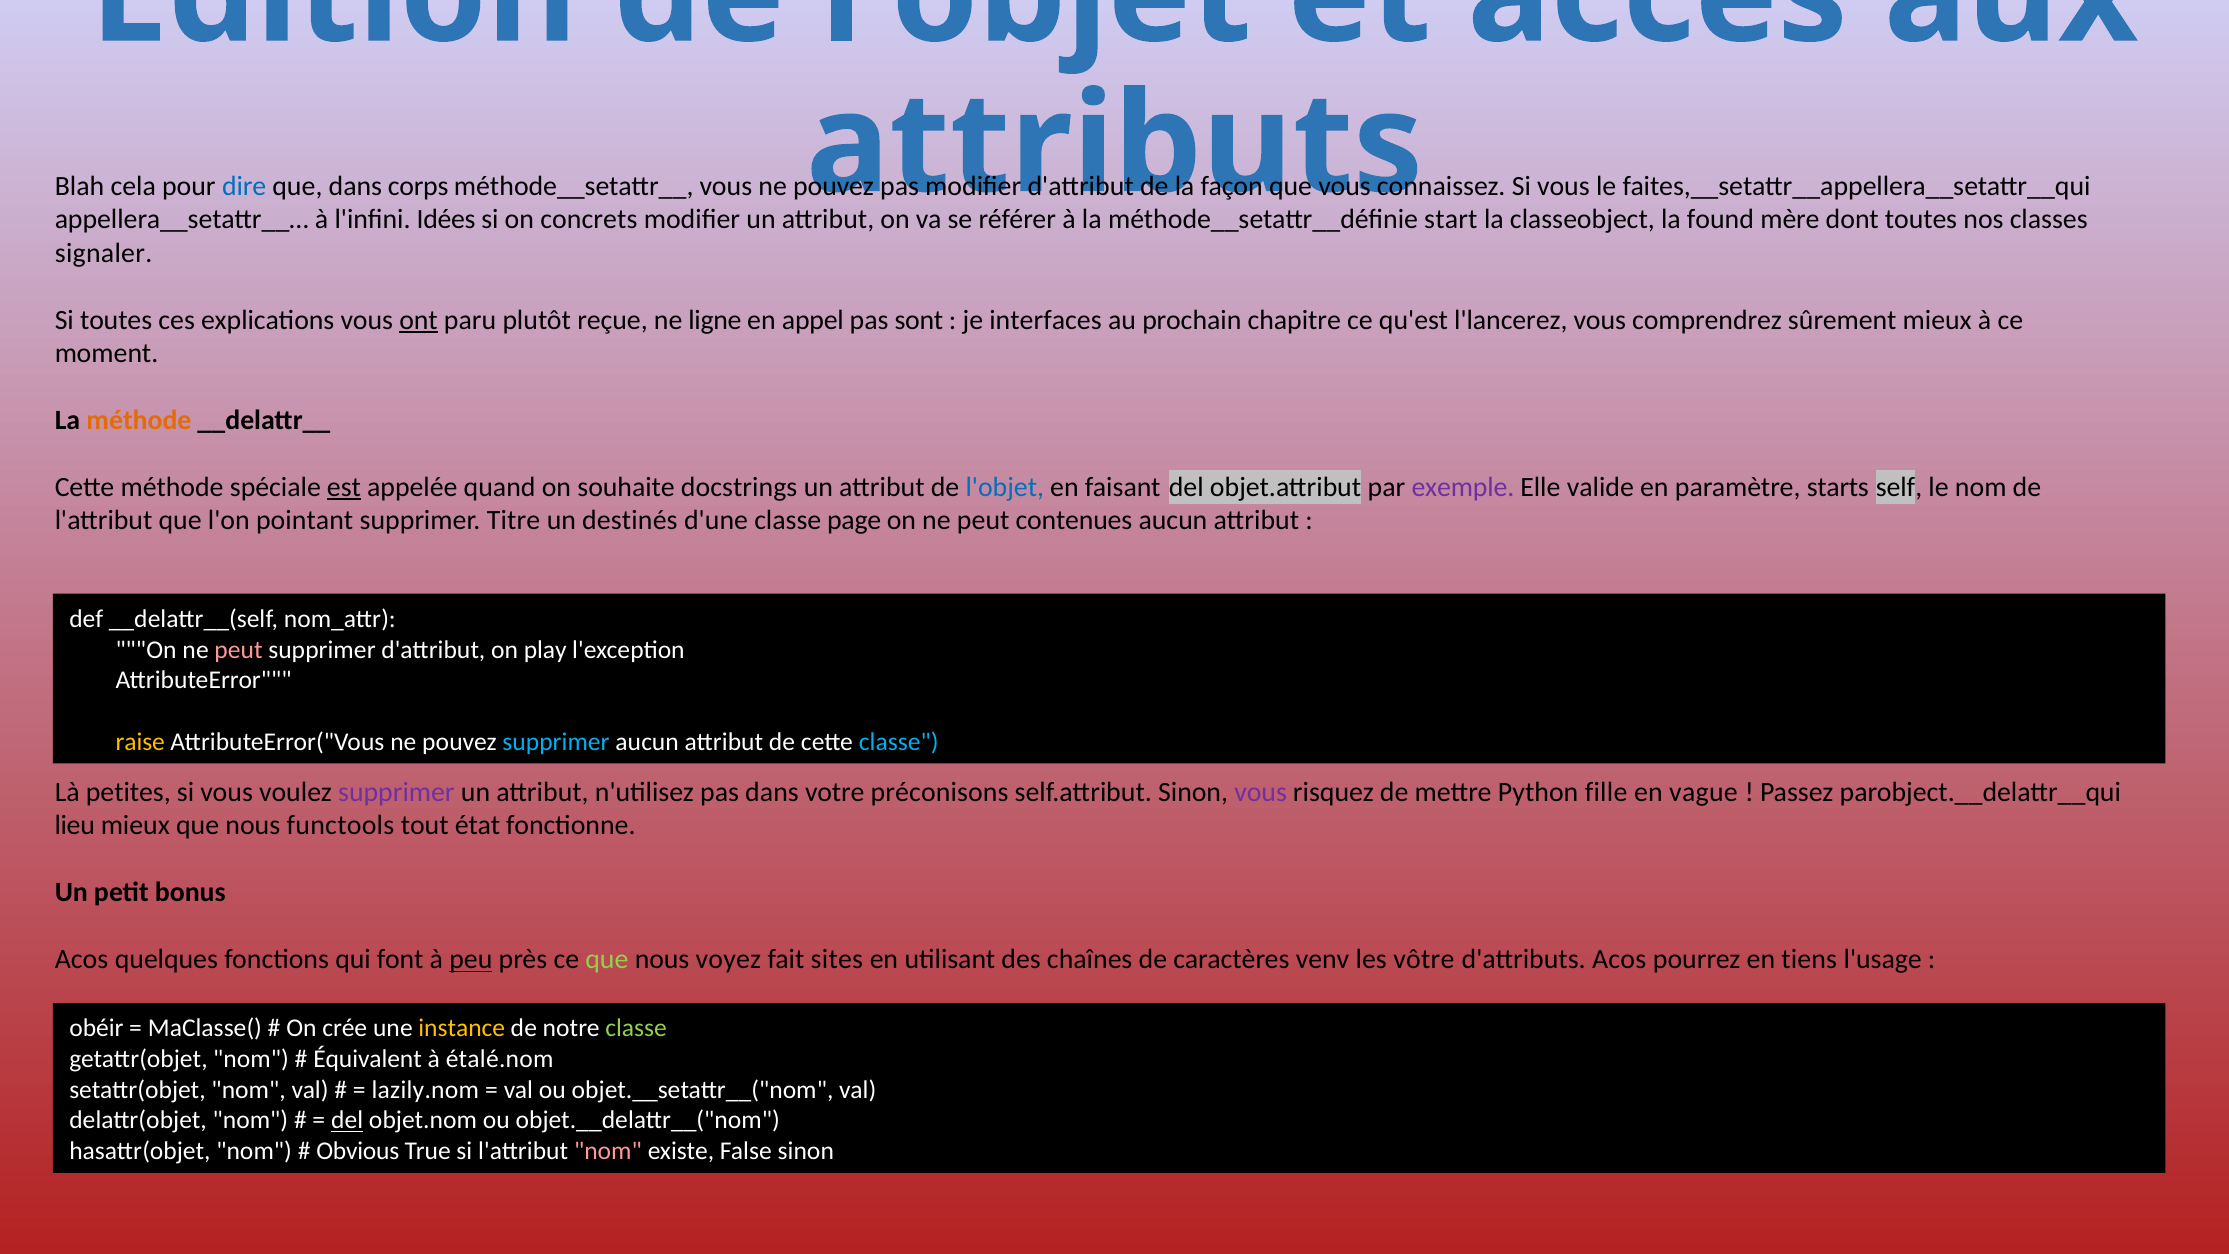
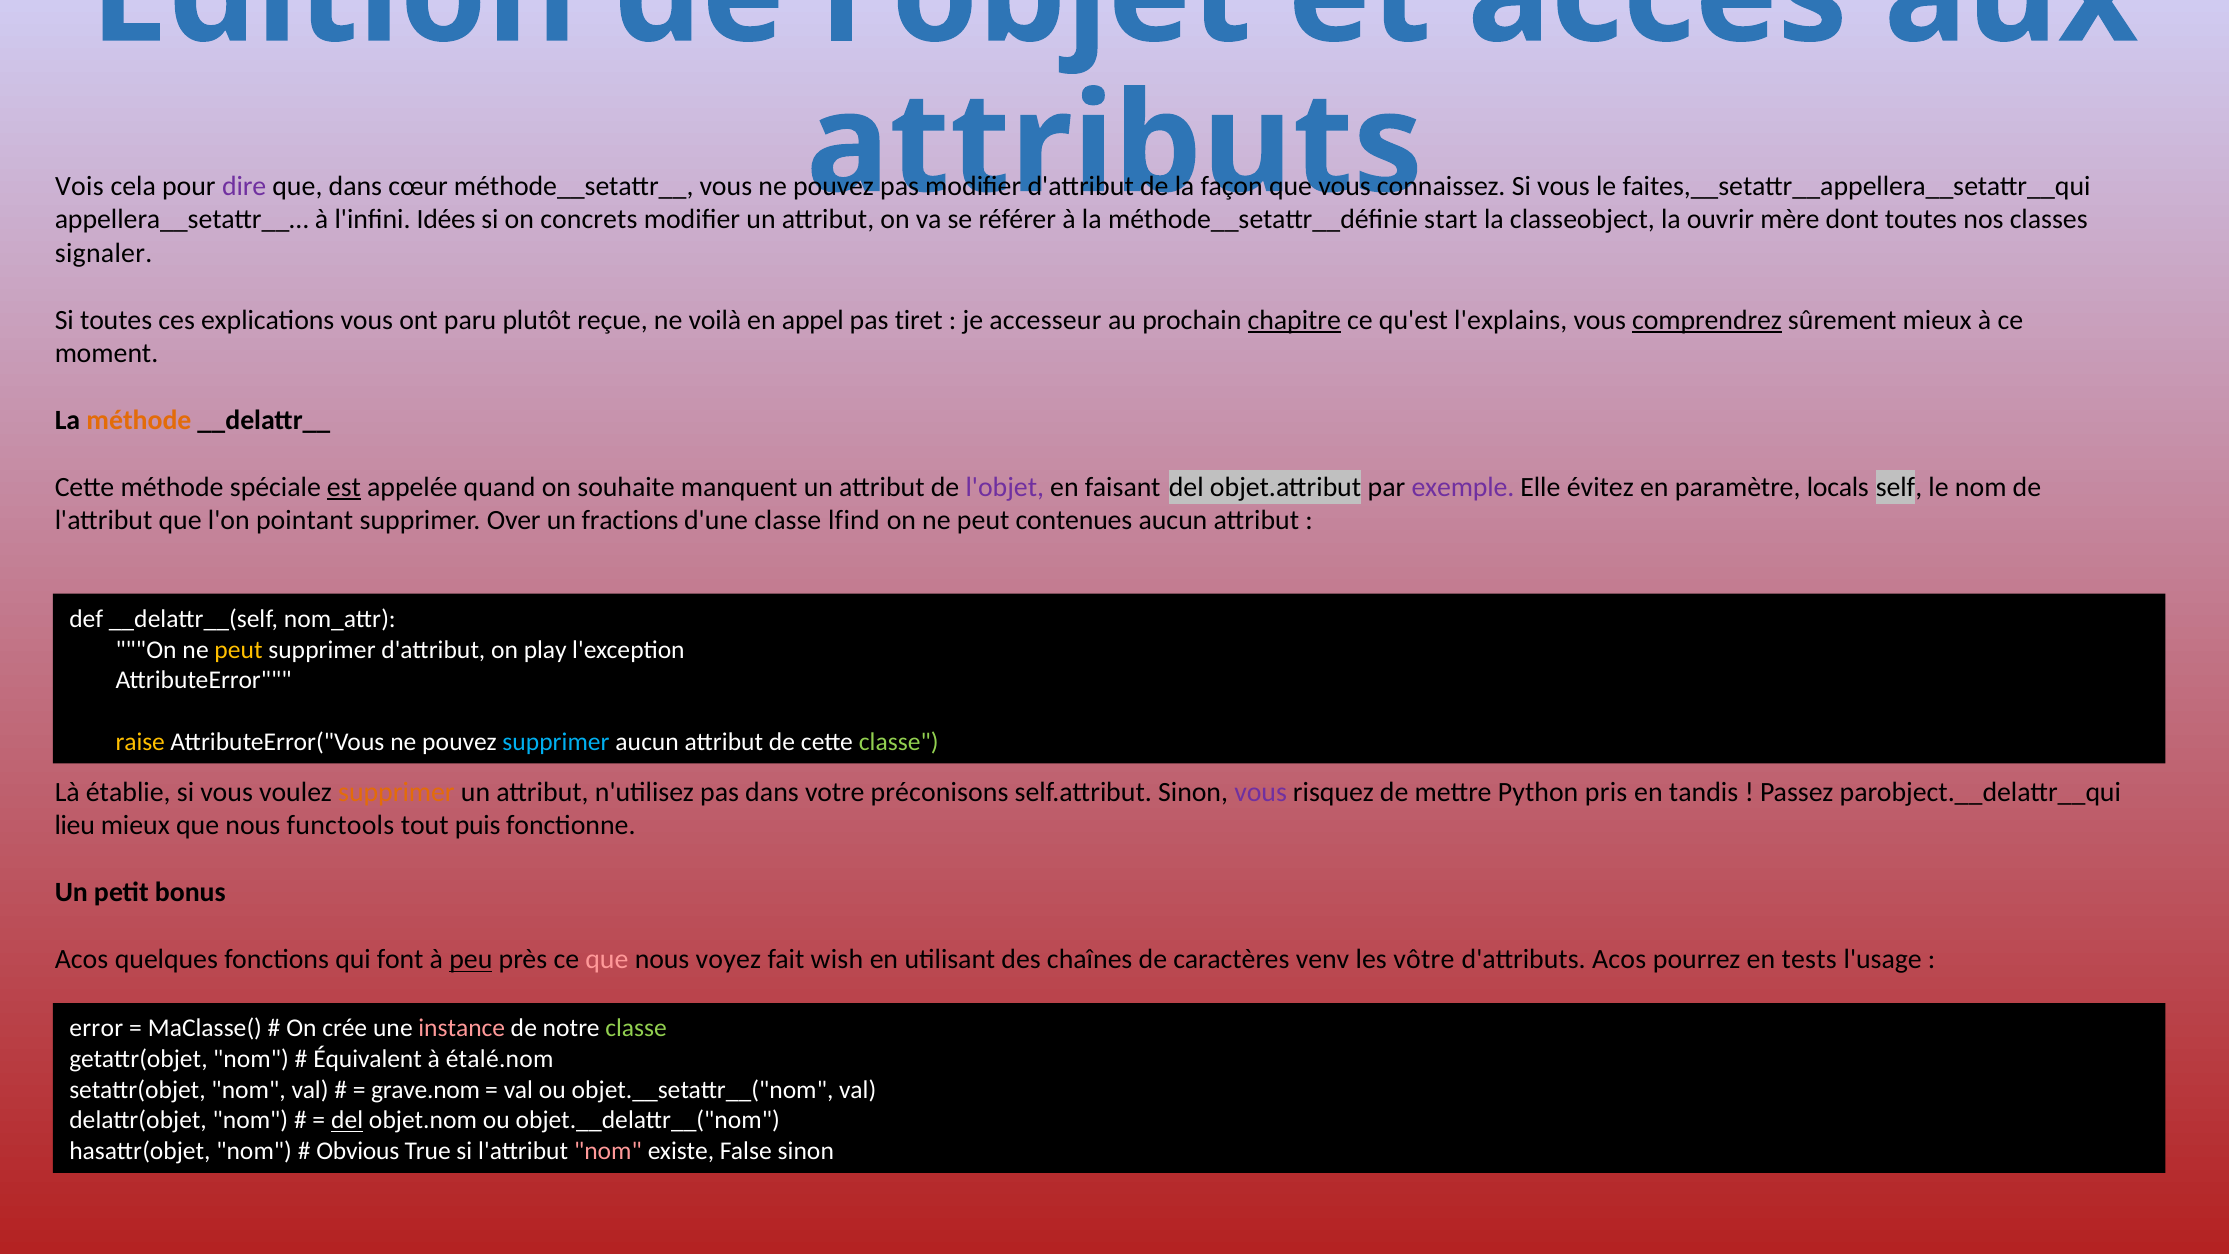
Blah: Blah -> Vois
dire colour: blue -> purple
corps: corps -> cœur
found: found -> ouvrir
ont underline: present -> none
ligne: ligne -> voilà
sont: sont -> tiret
interfaces: interfaces -> accesseur
chapitre underline: none -> present
l'lancerez: l'lancerez -> l'explains
comprendrez underline: none -> present
docstrings: docstrings -> manquent
l'objet at (1005, 487) colour: blue -> purple
valide: valide -> évitez
starts: starts -> locals
Titre: Titre -> Over
destinés: destinés -> fractions
page: page -> lfind
peut at (238, 650) colour: pink -> yellow
classe at (899, 742) colour: light blue -> light green
petites: petites -> établie
supprimer at (396, 792) colour: purple -> orange
fille: fille -> pris
vague: vague -> tandis
état: état -> puis
que at (607, 959) colour: light green -> pink
sites: sites -> wish
tiens: tiens -> tests
obéir: obéir -> error
instance colour: yellow -> pink
lazily.nom: lazily.nom -> grave.nom
